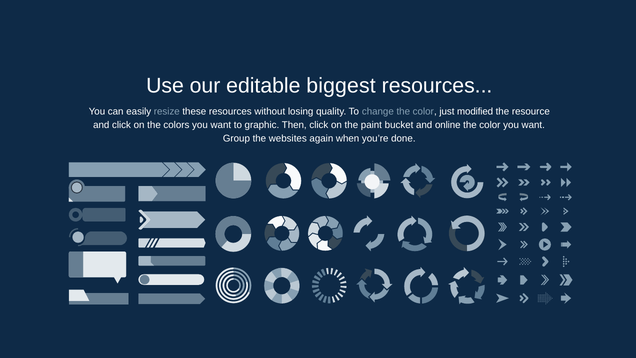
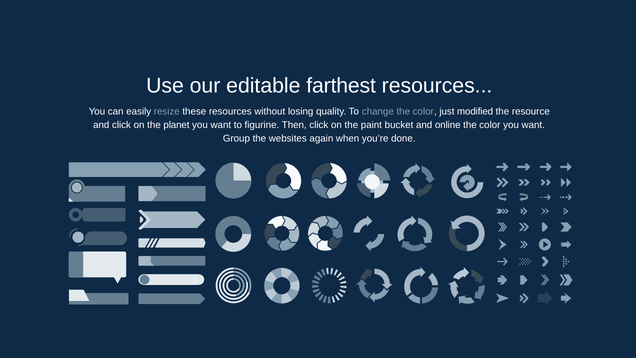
biggest: biggest -> farthest
colors: colors -> planet
graphic: graphic -> figurine
